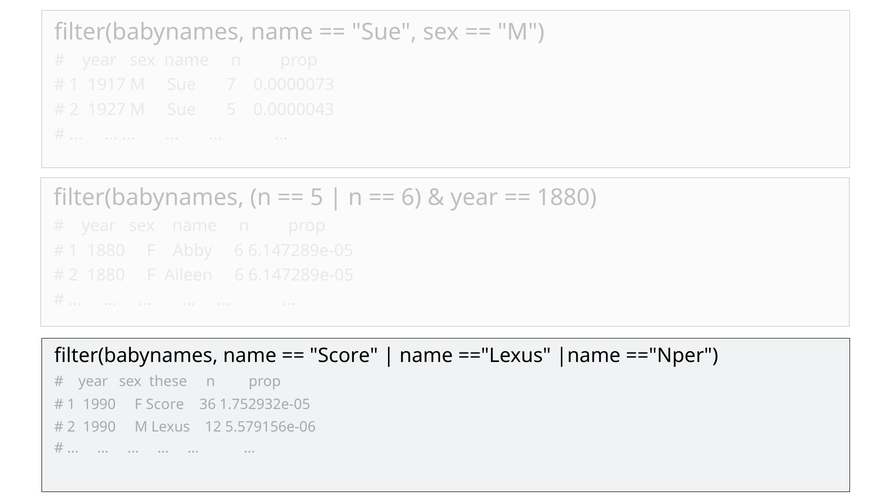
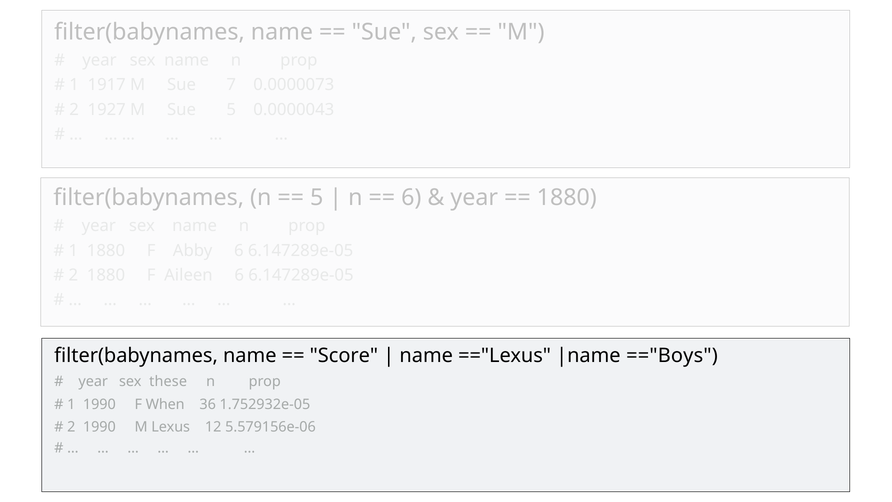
=="Nper: =="Nper -> =="Boys
F Score: Score -> When
